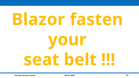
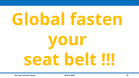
Blazor: Blazor -> Global
